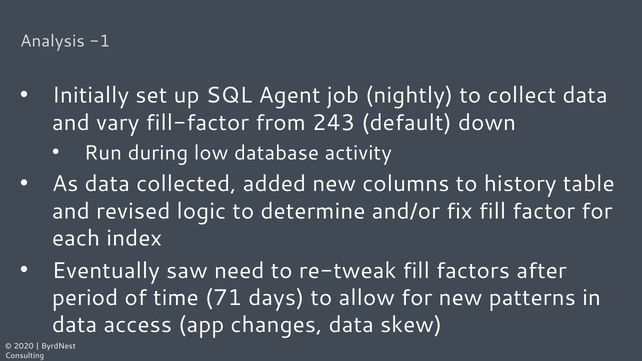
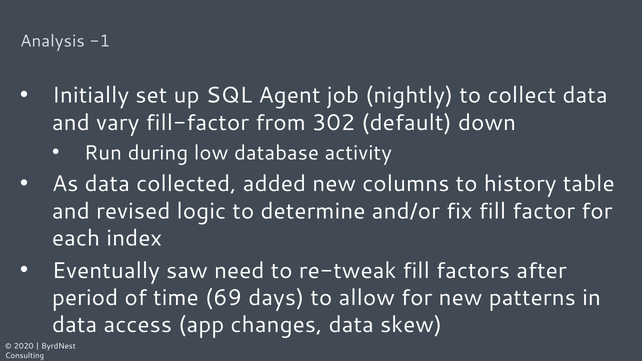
243: 243 -> 302
71: 71 -> 69
